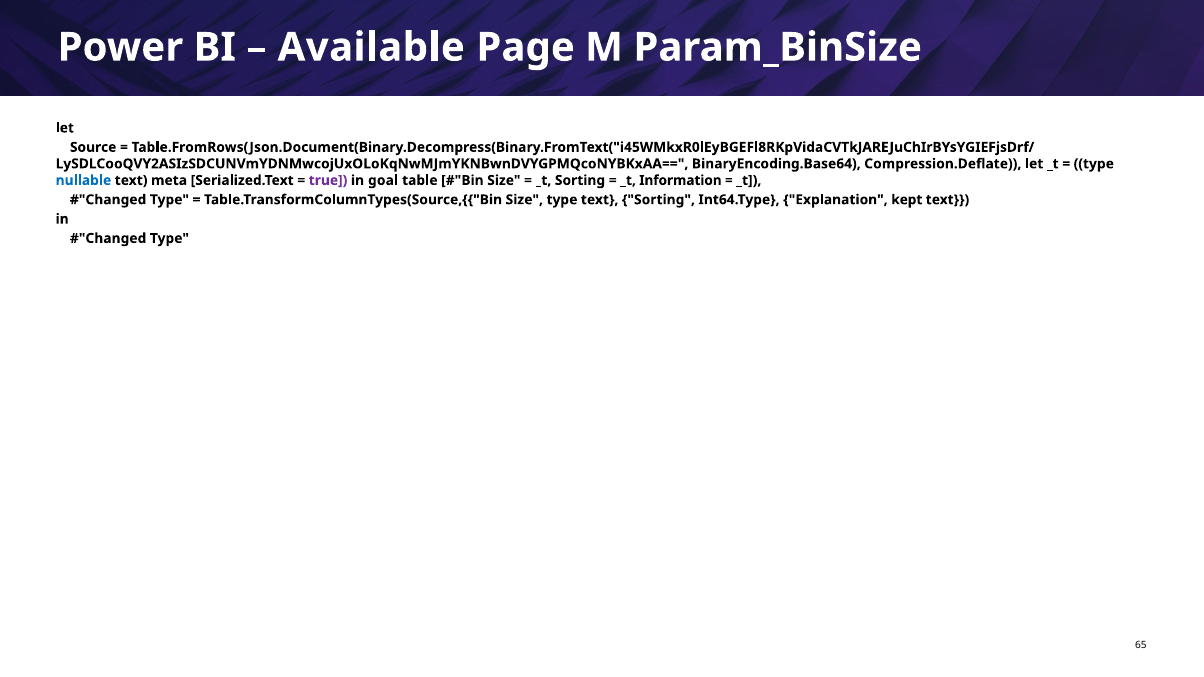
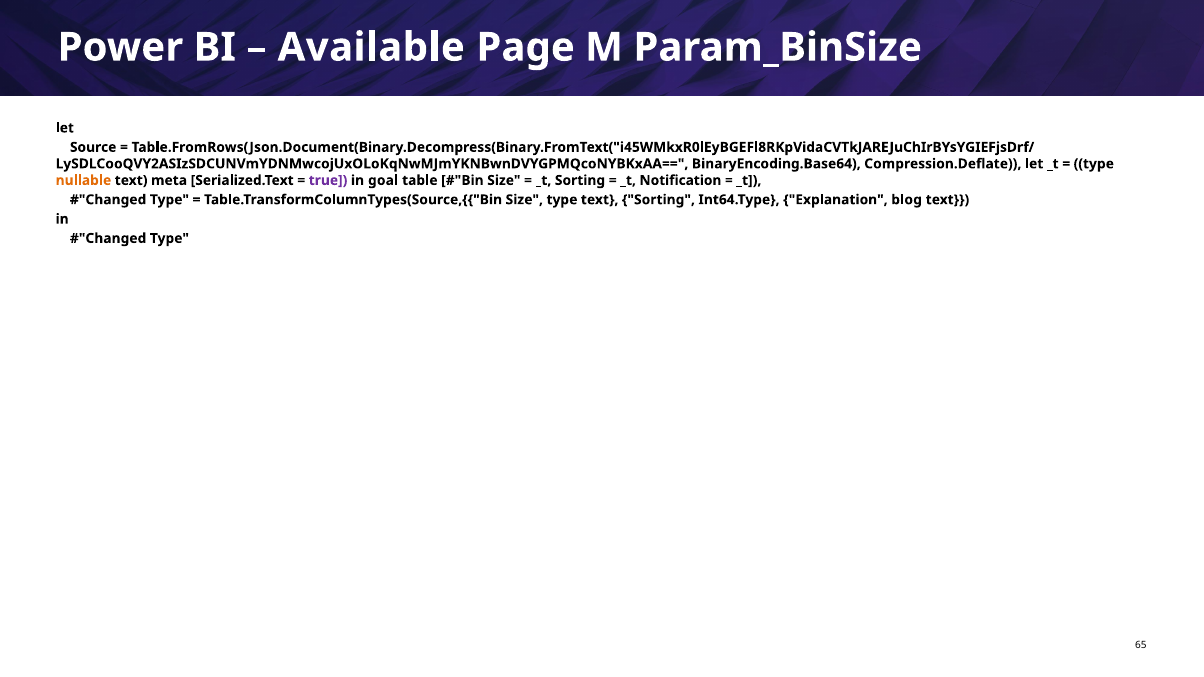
nullable colour: blue -> orange
Information: Information -> Notification
kept: kept -> blog
